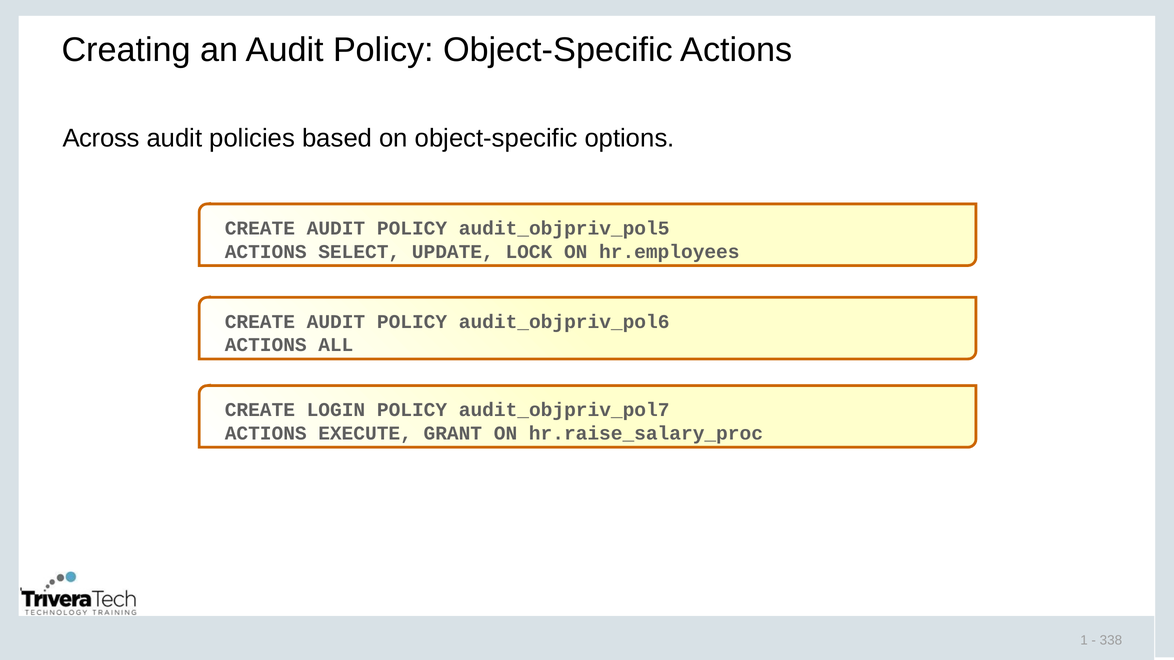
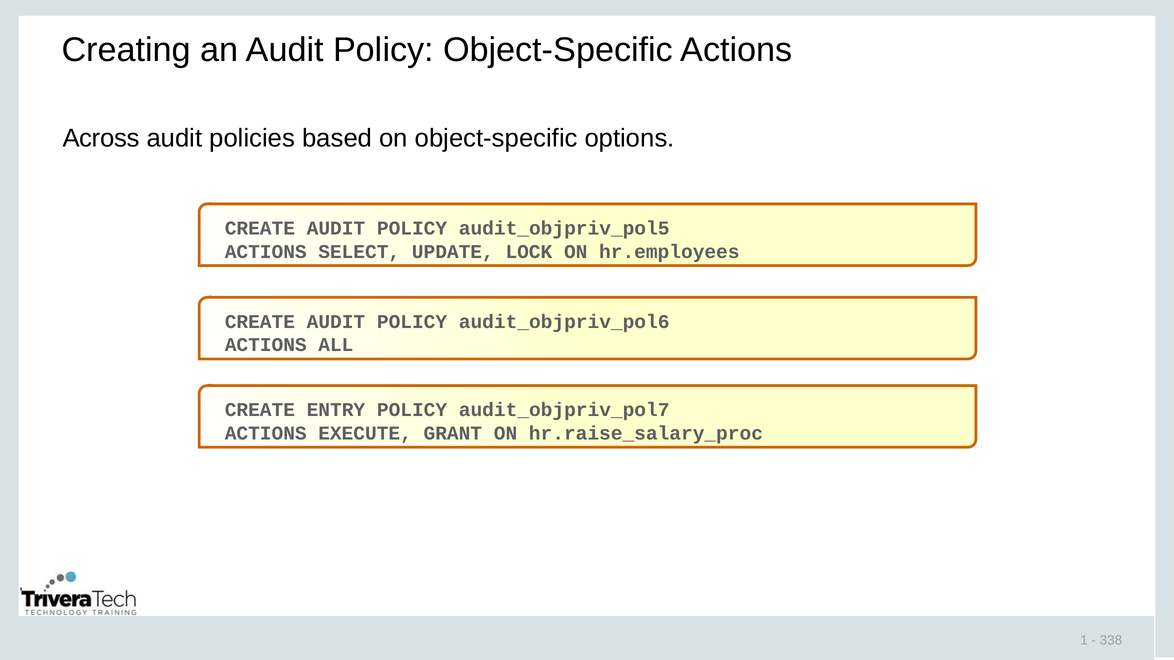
LOGIN: LOGIN -> ENTRY
